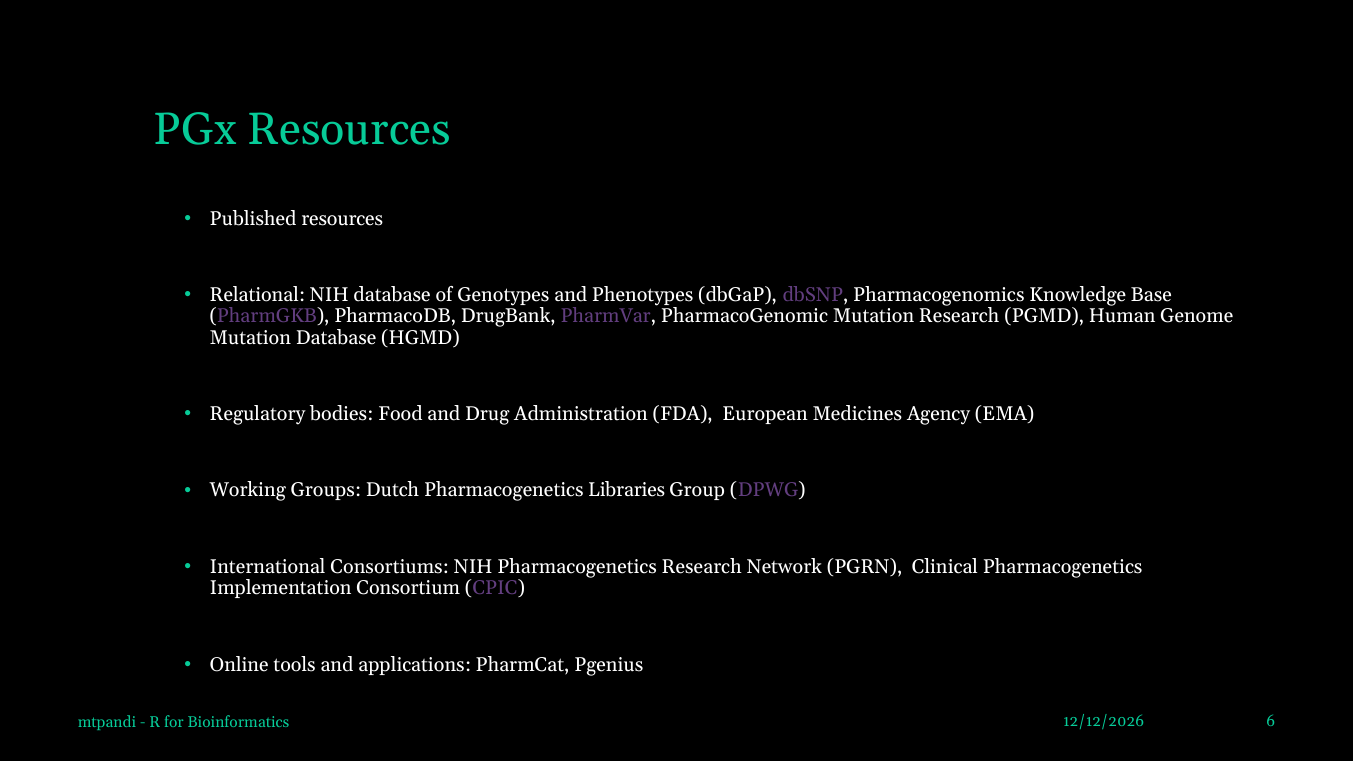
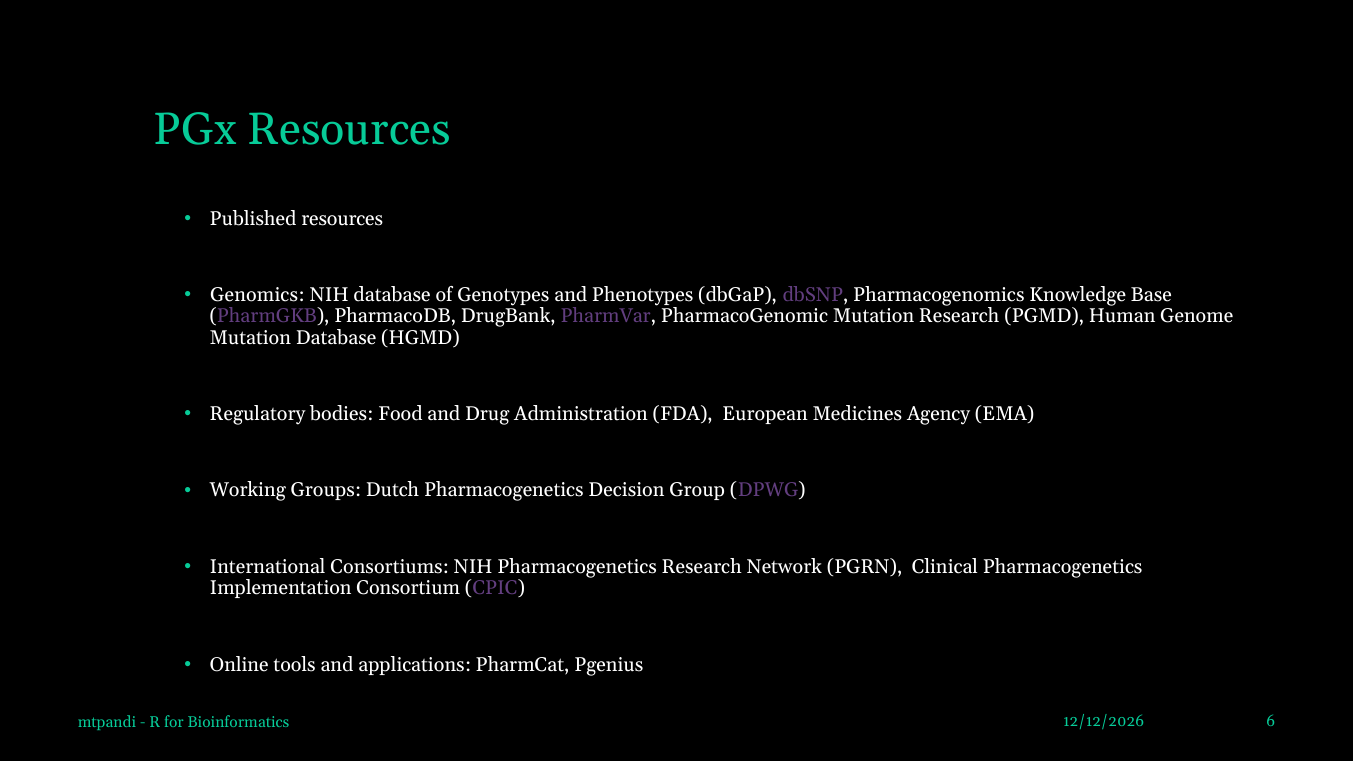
Relational: Relational -> Genomics
Libraries: Libraries -> Decision
